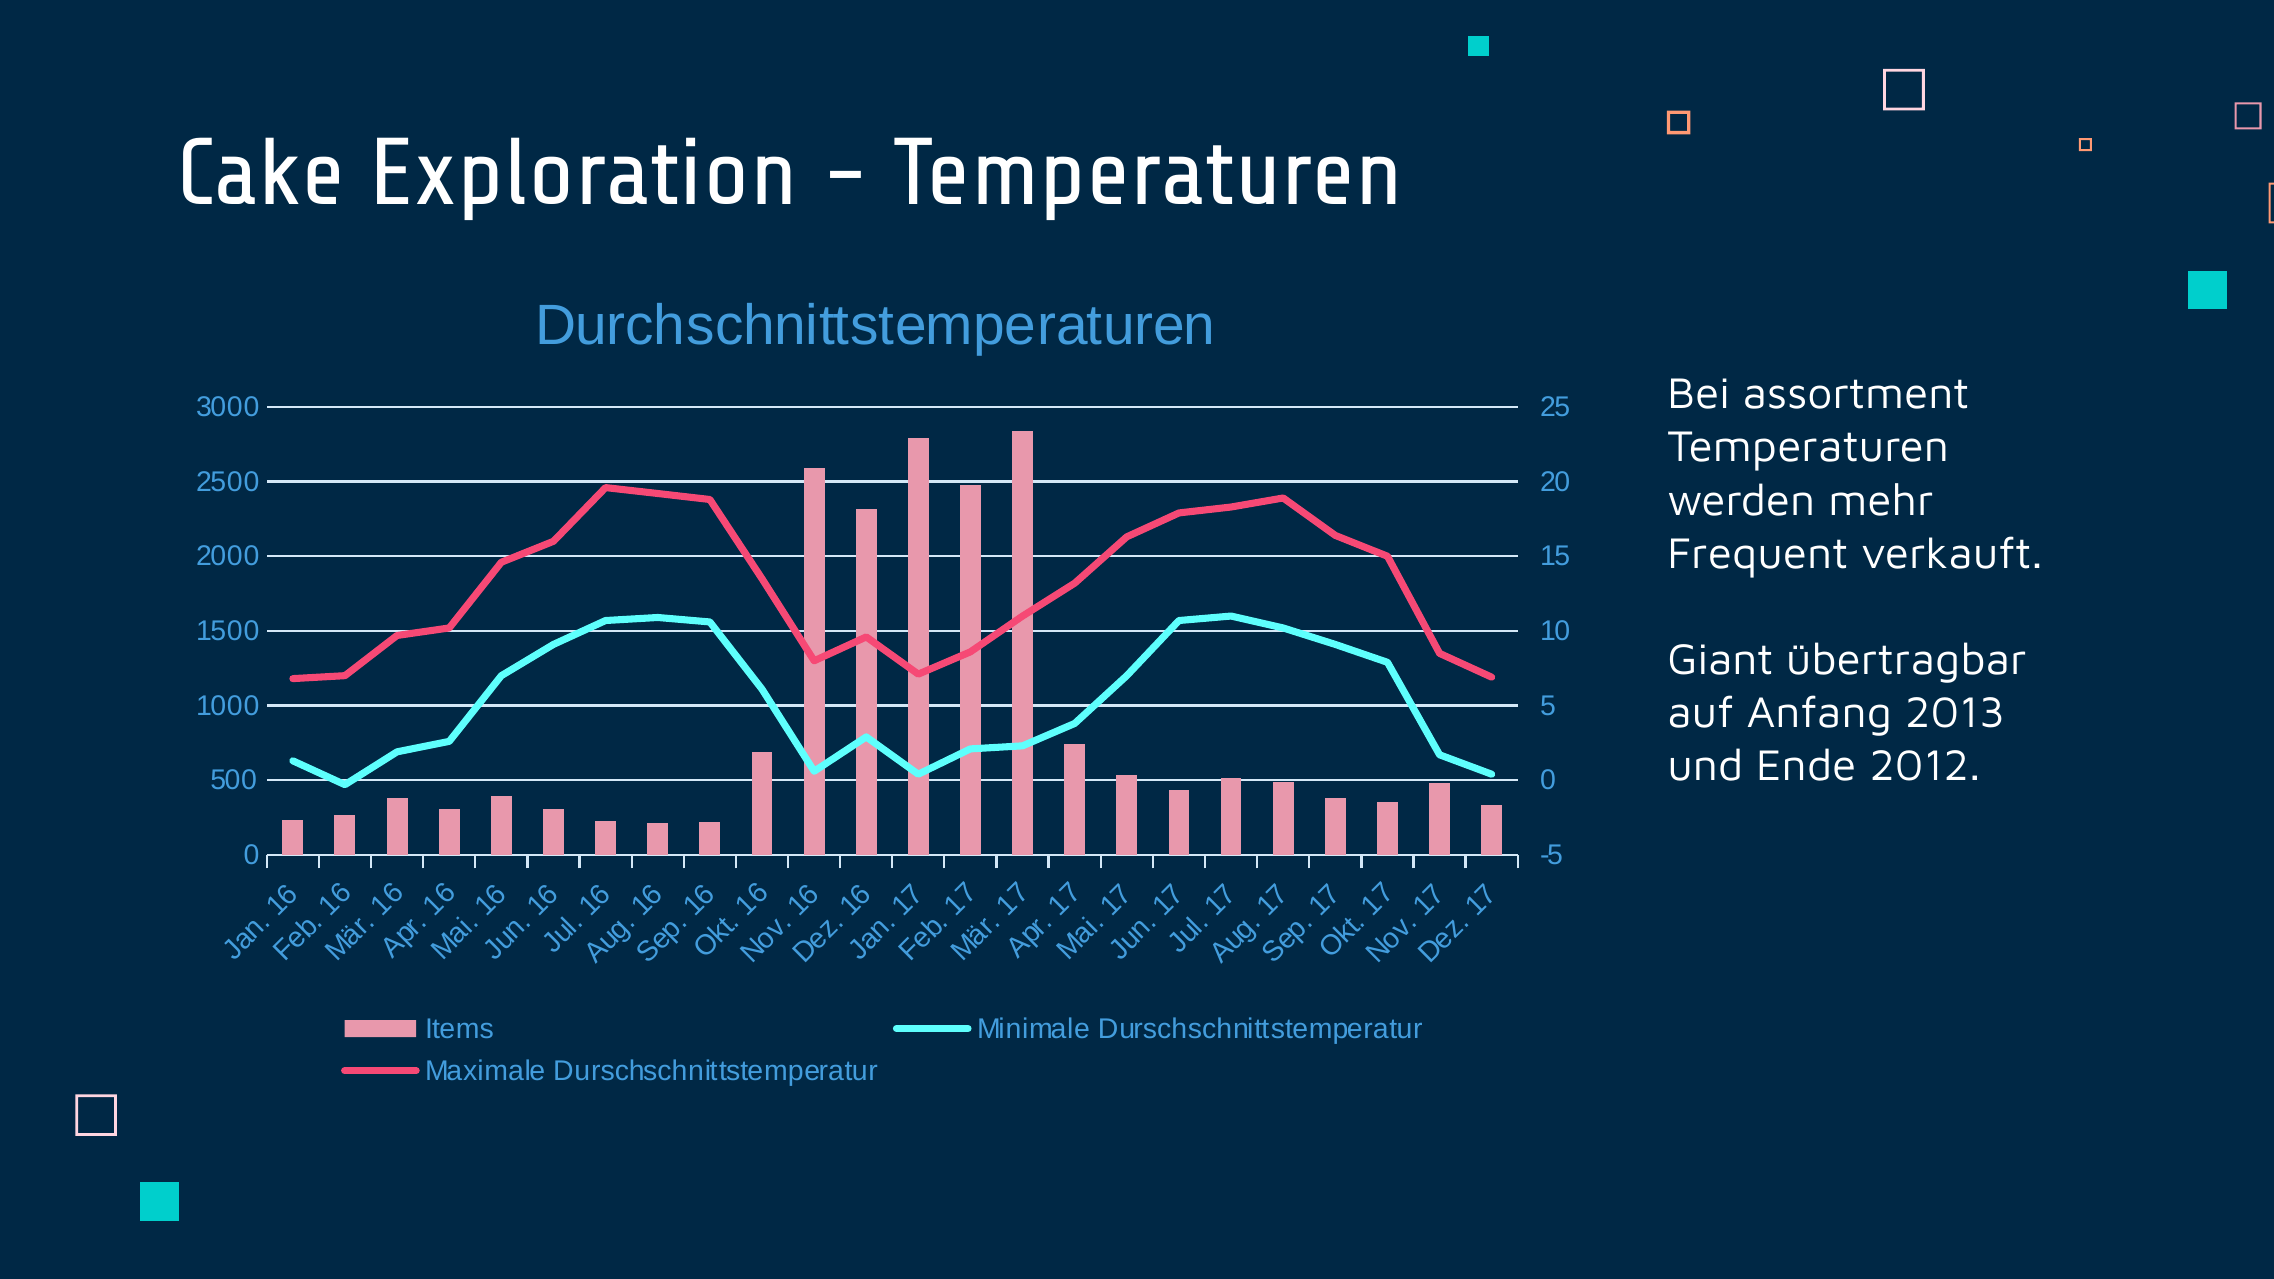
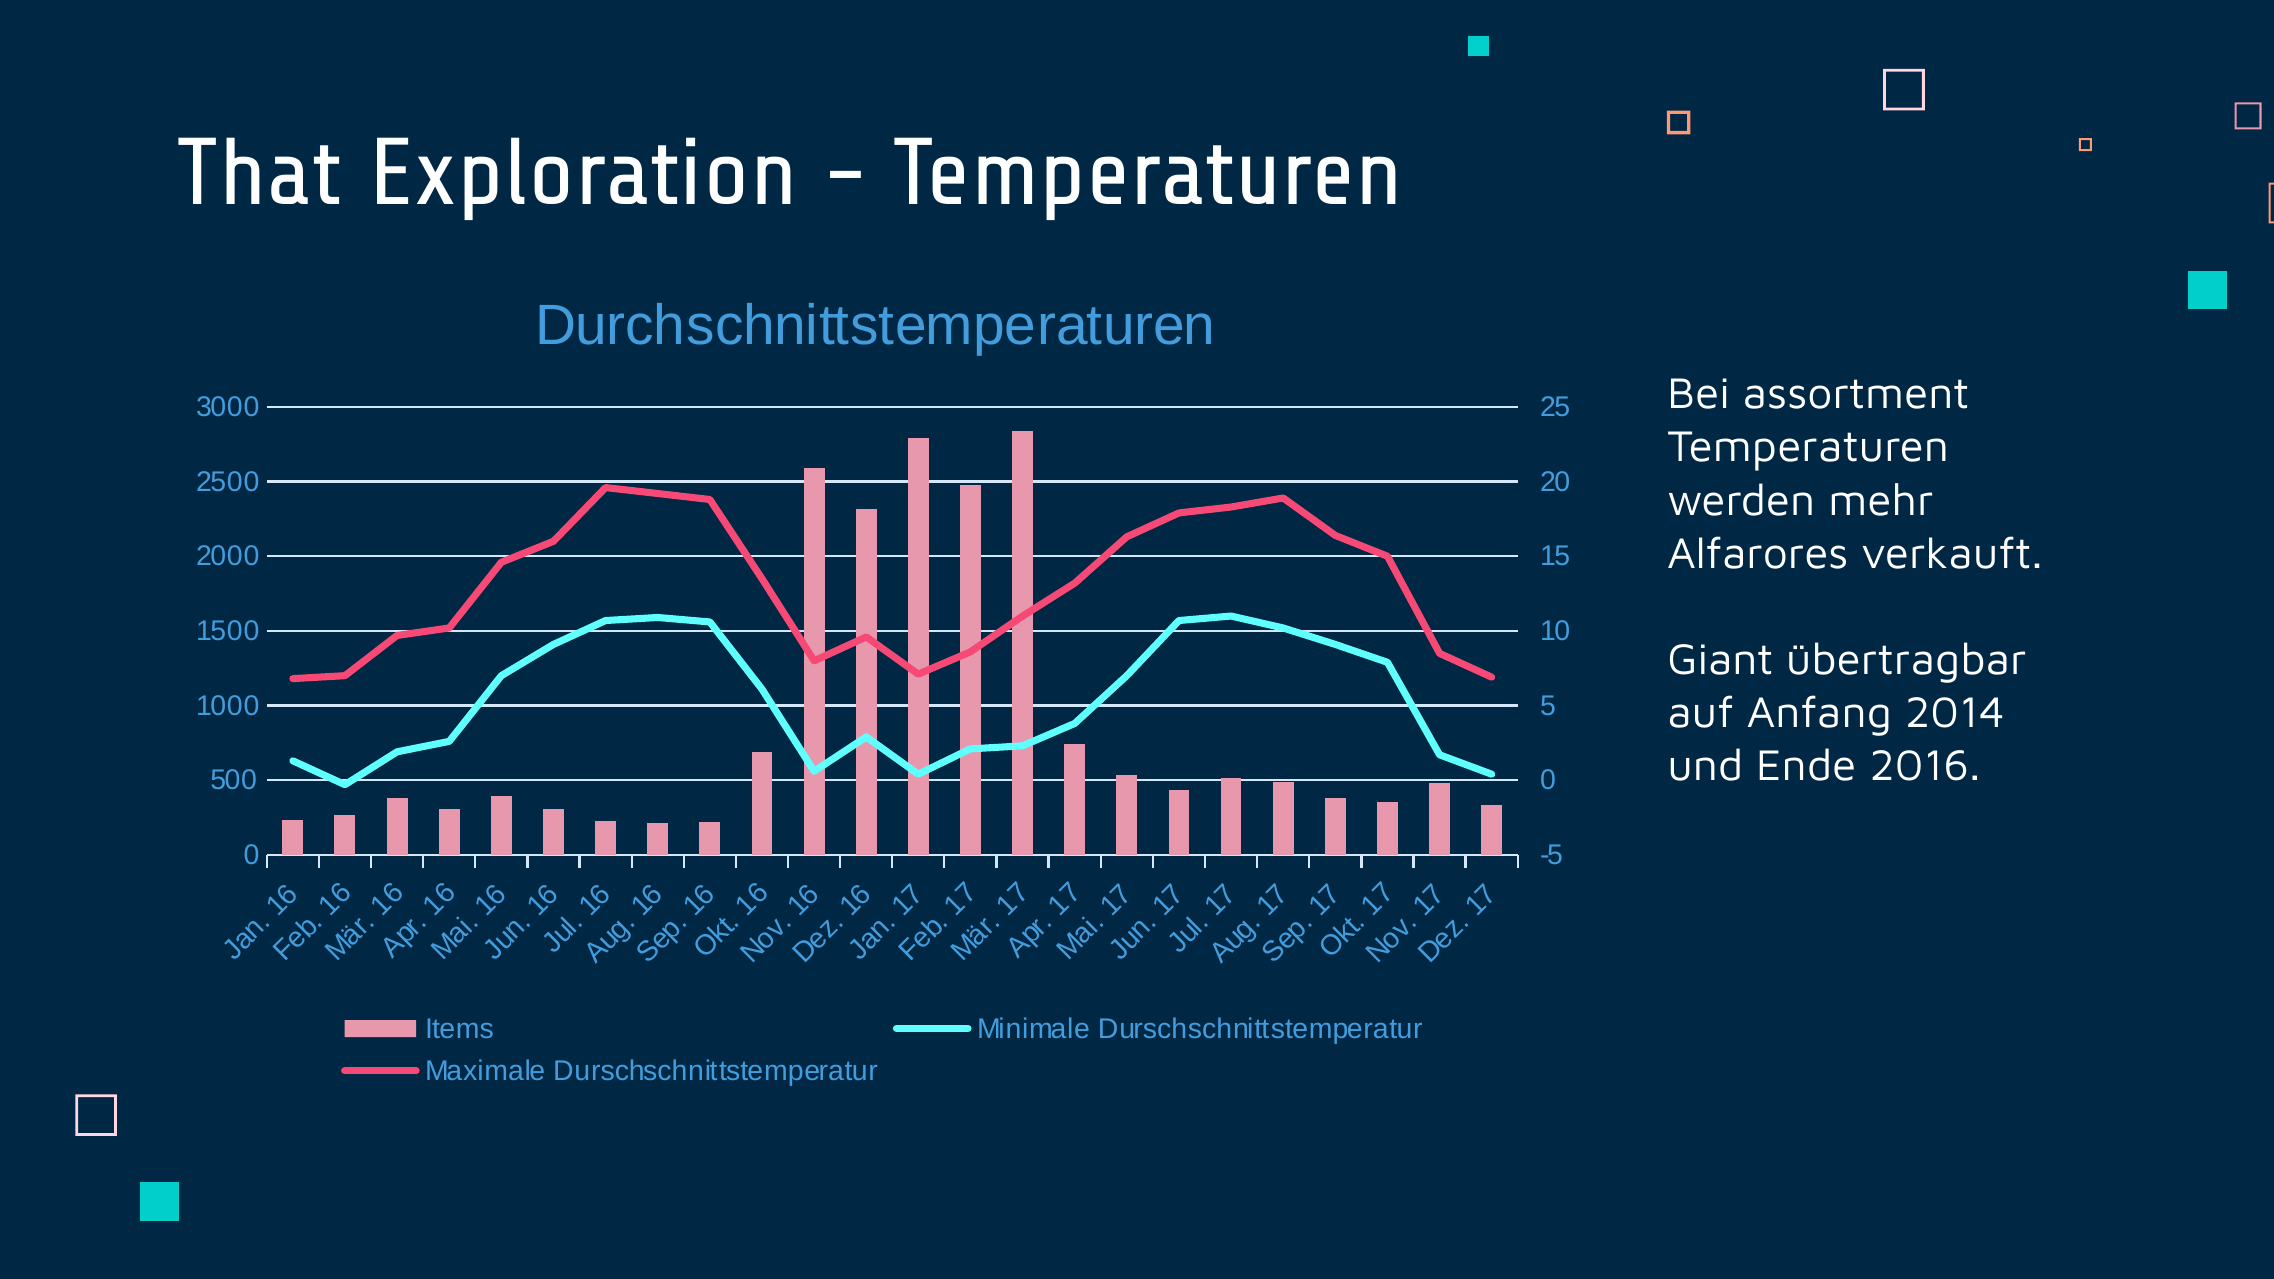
Cake: Cake -> That
Frequent: Frequent -> Alfarores
2013: 2013 -> 2014
2012: 2012 -> 2016
